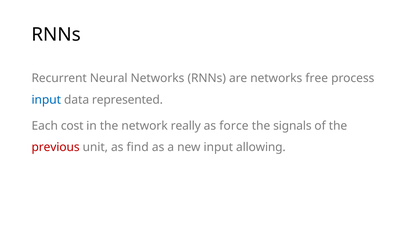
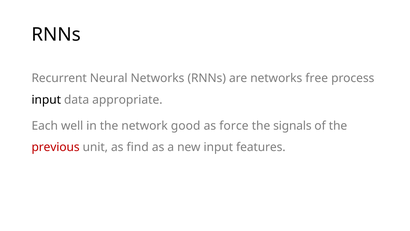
input at (46, 100) colour: blue -> black
represented: represented -> appropriate
cost: cost -> well
really: really -> good
allowing: allowing -> features
